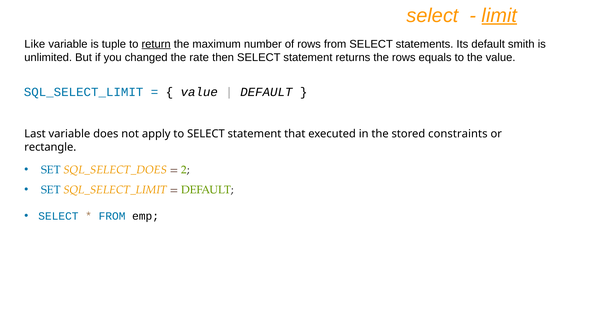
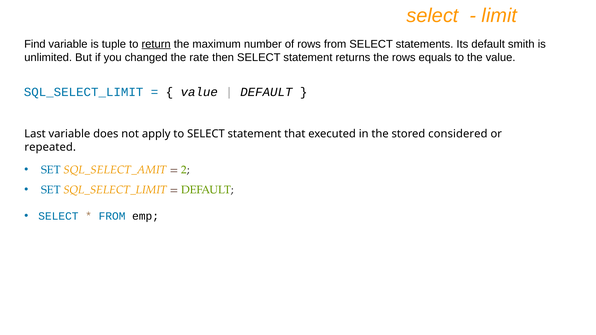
limit underline: present -> none
Like: Like -> Find
constraints: constraints -> considered
rectangle: rectangle -> repeated
SQL_SELECT_DOES: SQL_SELECT_DOES -> SQL_SELECT_AMIT
